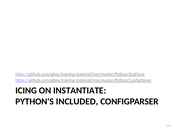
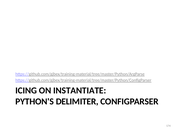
INCLUDED: INCLUDED -> DELIMITER
